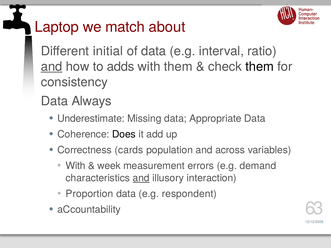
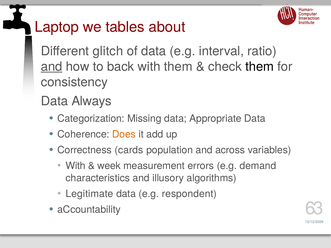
match: match -> tables
initial: initial -> glitch
adds: adds -> back
Underestimate: Underestimate -> Categorization
Does colour: black -> orange
and at (141, 178) underline: present -> none
interaction: interaction -> algorithms
Proportion: Proportion -> Legitimate
